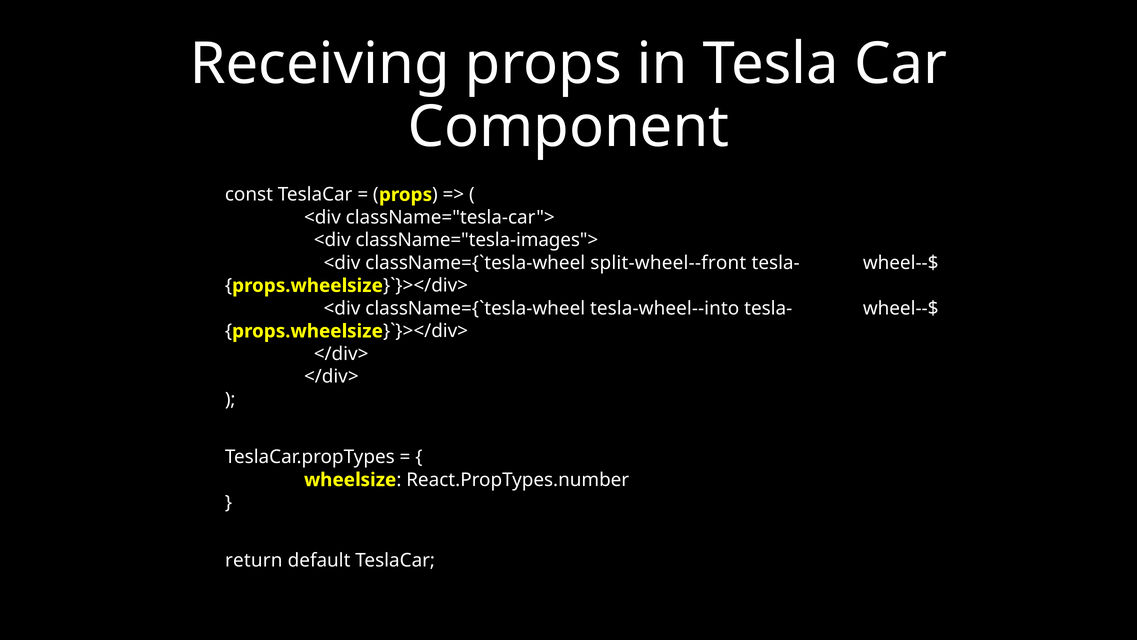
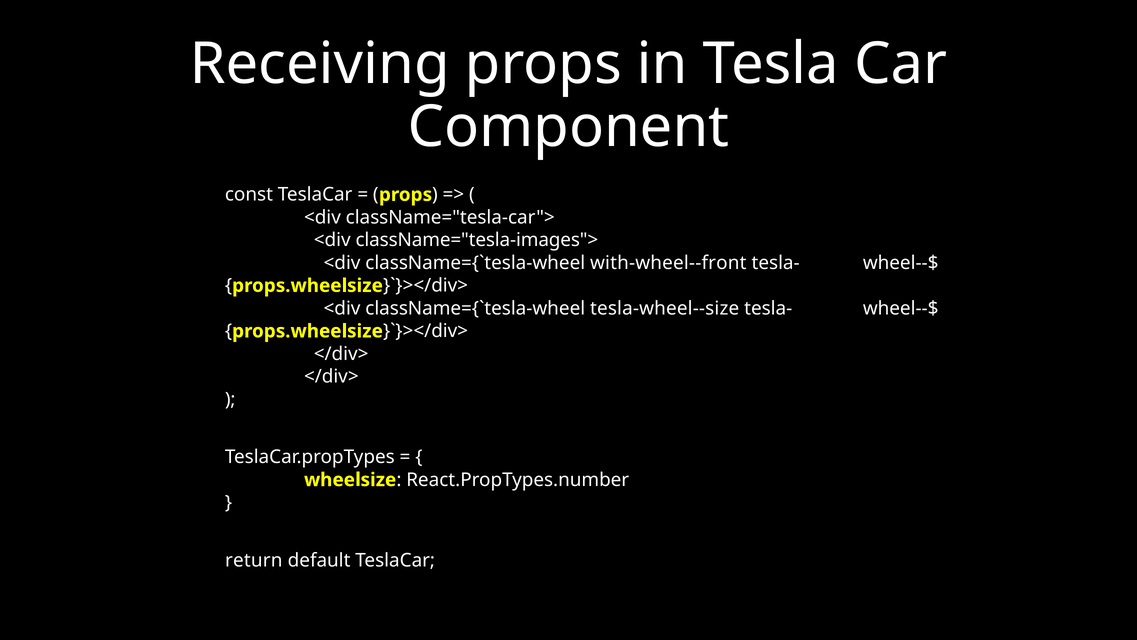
split-wheel--front: split-wheel--front -> with-wheel--front
tesla-wheel--into: tesla-wheel--into -> tesla-wheel--size
